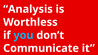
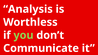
you colour: light blue -> light green
